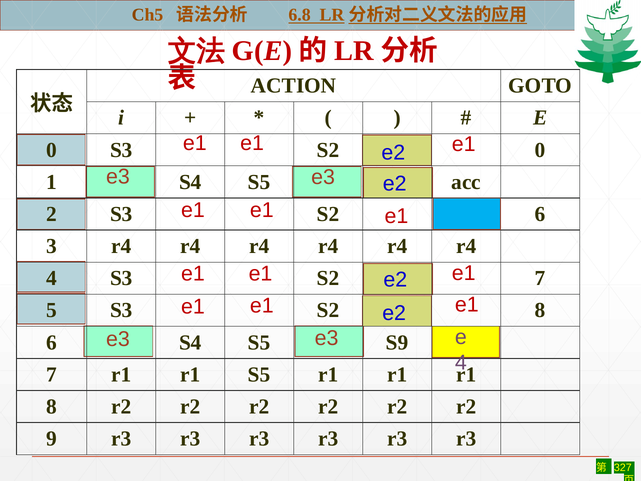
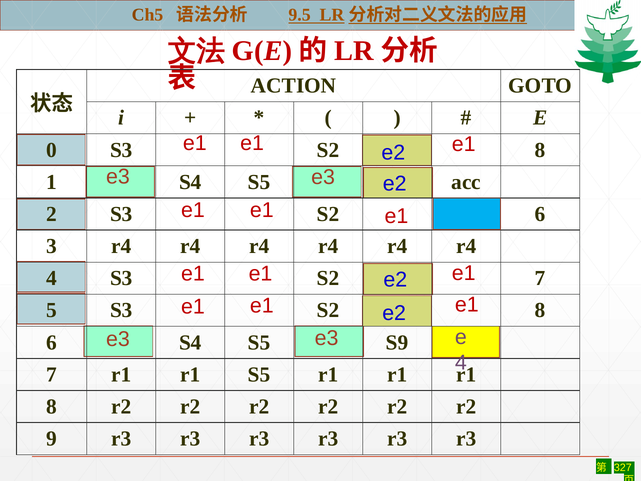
6.8: 6.8 -> 9.5
0 S3 S2 0: 0 -> 8
